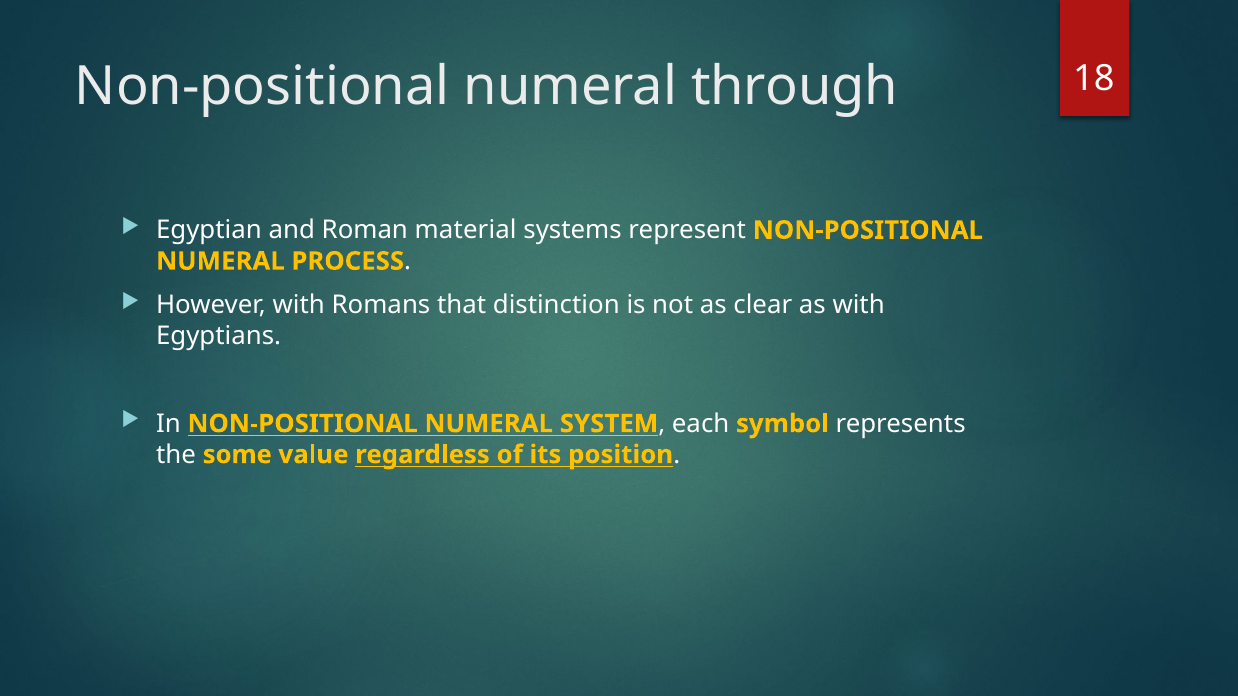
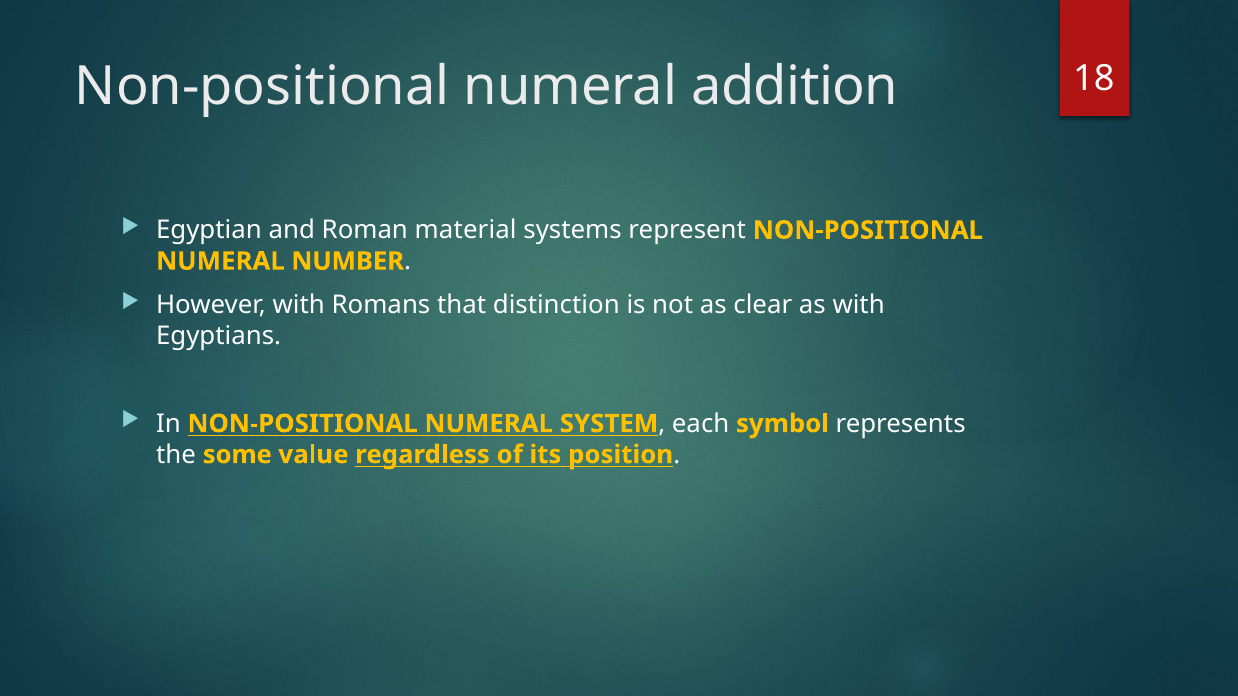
through: through -> addition
PROCESS: PROCESS -> NUMBER
